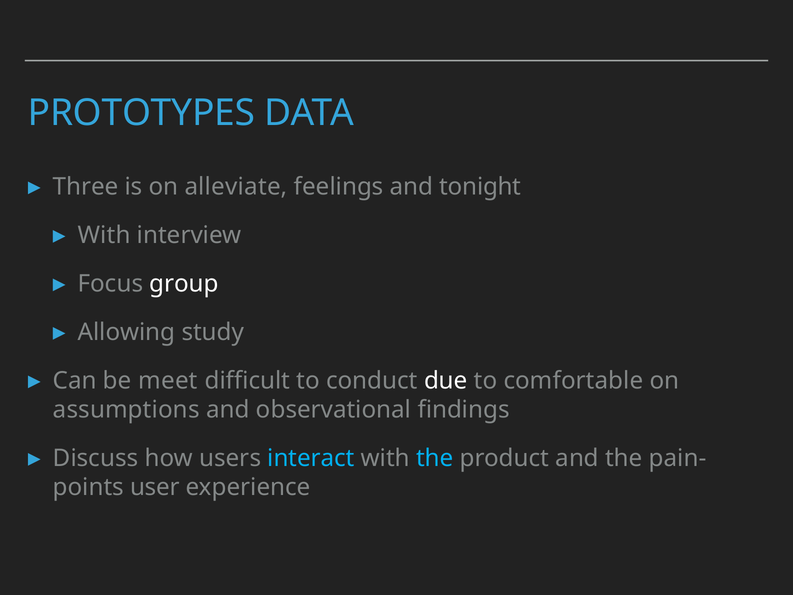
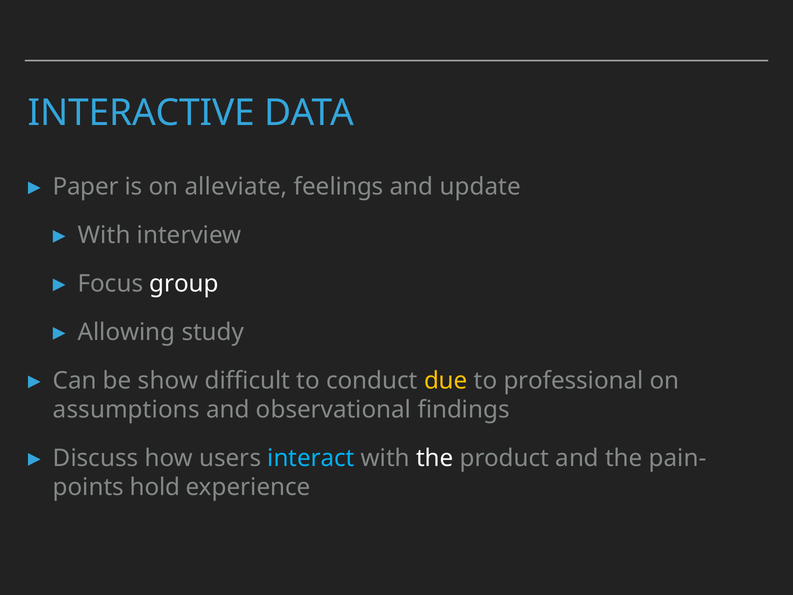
PROTOTYPES: PROTOTYPES -> INTERACTIVE
Three: Three -> Paper
tonight: tonight -> update
meet: meet -> show
due colour: white -> yellow
comfortable: comfortable -> professional
the at (435, 458) colour: light blue -> white
user: user -> hold
